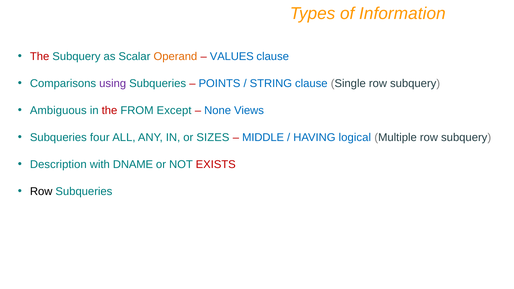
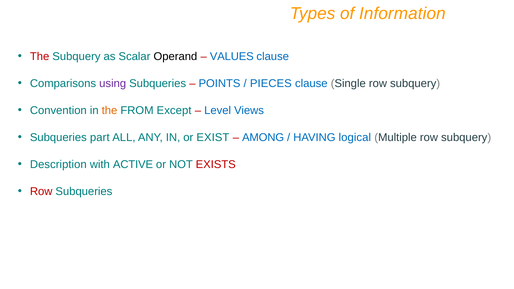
Operand colour: orange -> black
STRING: STRING -> PIECES
Ambiguous: Ambiguous -> Convention
the at (110, 110) colour: red -> orange
None: None -> Level
four: four -> part
SIZES: SIZES -> EXIST
MIDDLE: MIDDLE -> AMONG
DNAME: DNAME -> ACTIVE
Row at (41, 191) colour: black -> red
